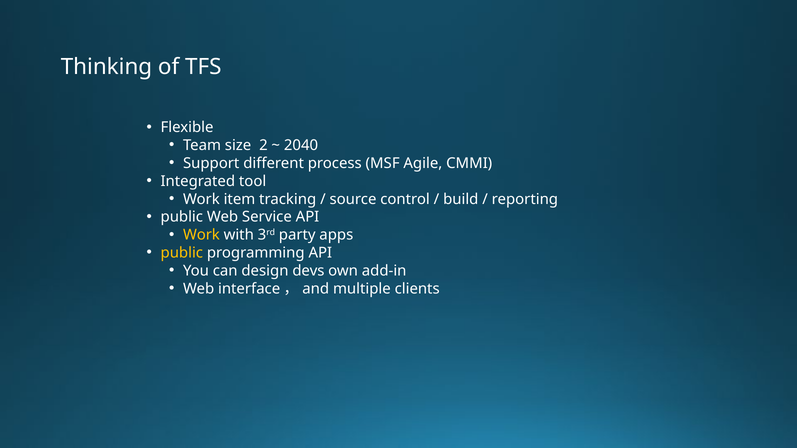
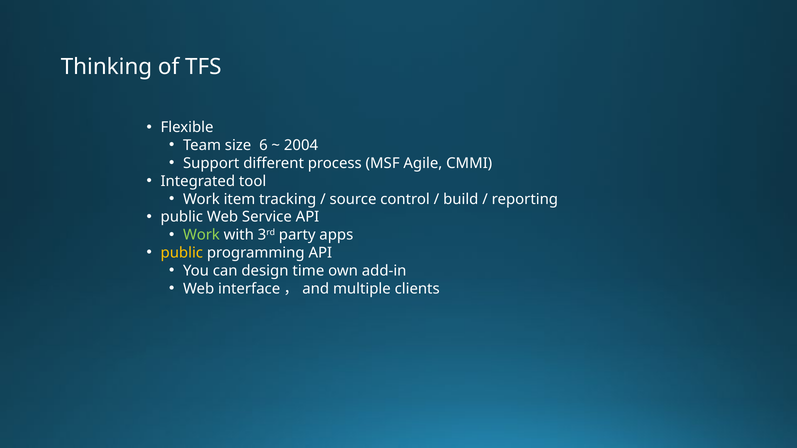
2: 2 -> 6
2040: 2040 -> 2004
Work at (201, 235) colour: yellow -> light green
devs: devs -> time
